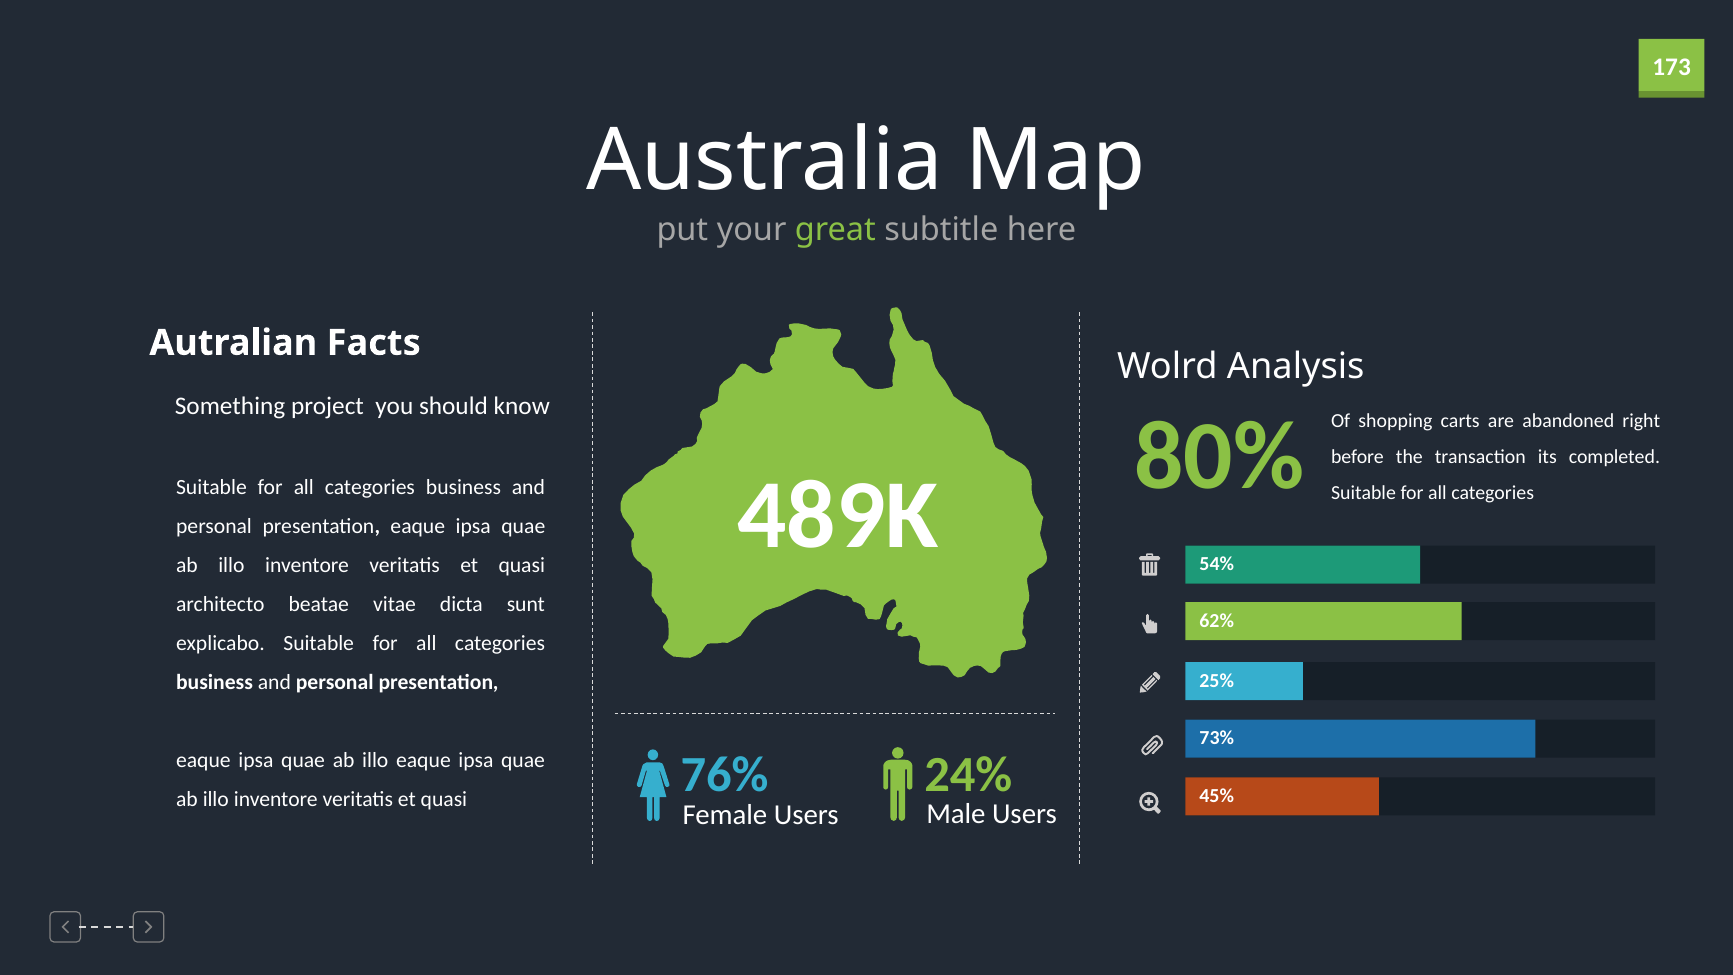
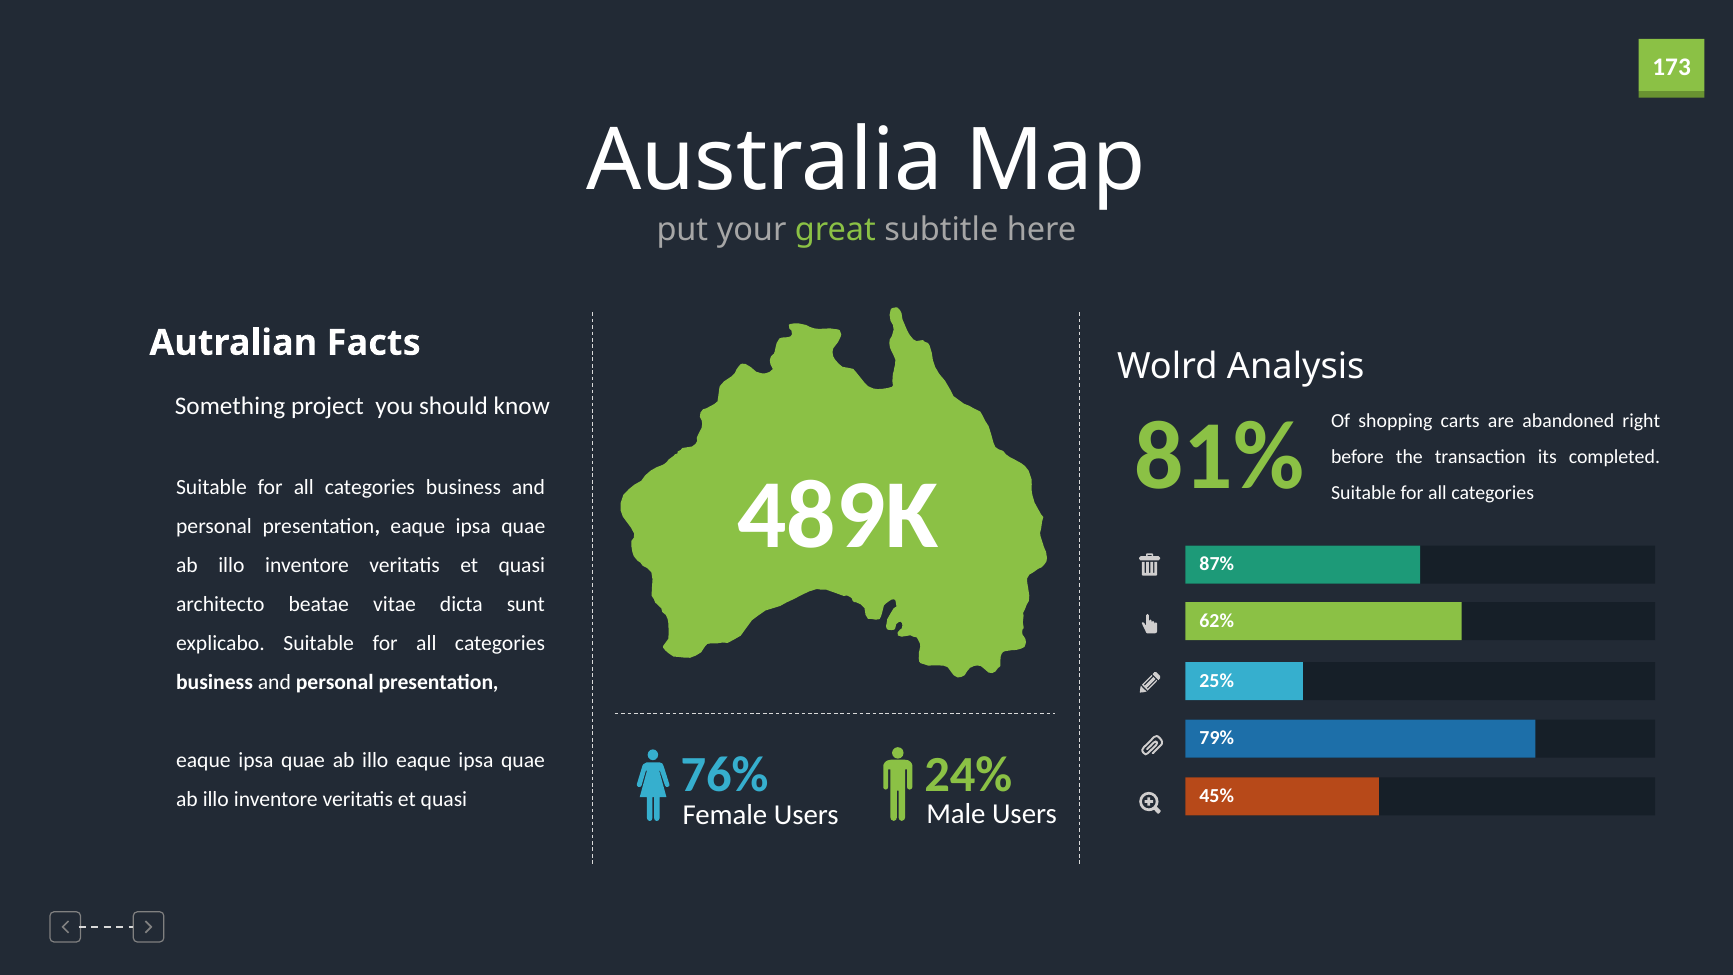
80%: 80% -> 81%
54%: 54% -> 87%
73%: 73% -> 79%
